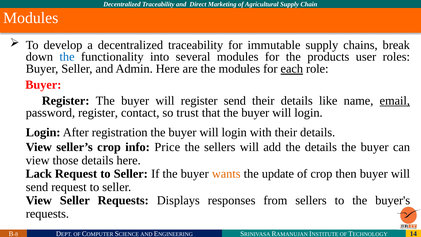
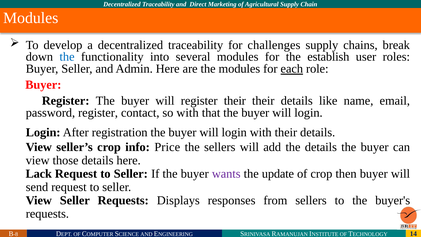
immutable: immutable -> challenges
products: products -> establish
register send: send -> their
email underline: present -> none
so trust: trust -> with
wants colour: orange -> purple
